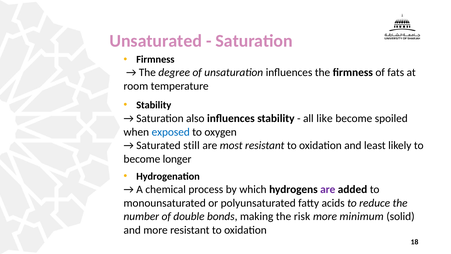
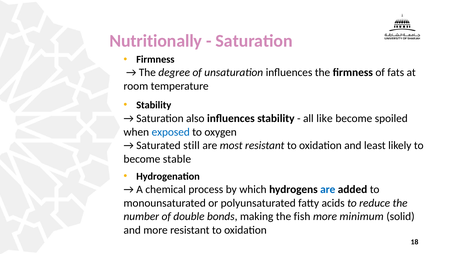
Unsaturated: Unsaturated -> Nutritionally
longer: longer -> stable
are at (328, 189) colour: purple -> blue
risk: risk -> fish
